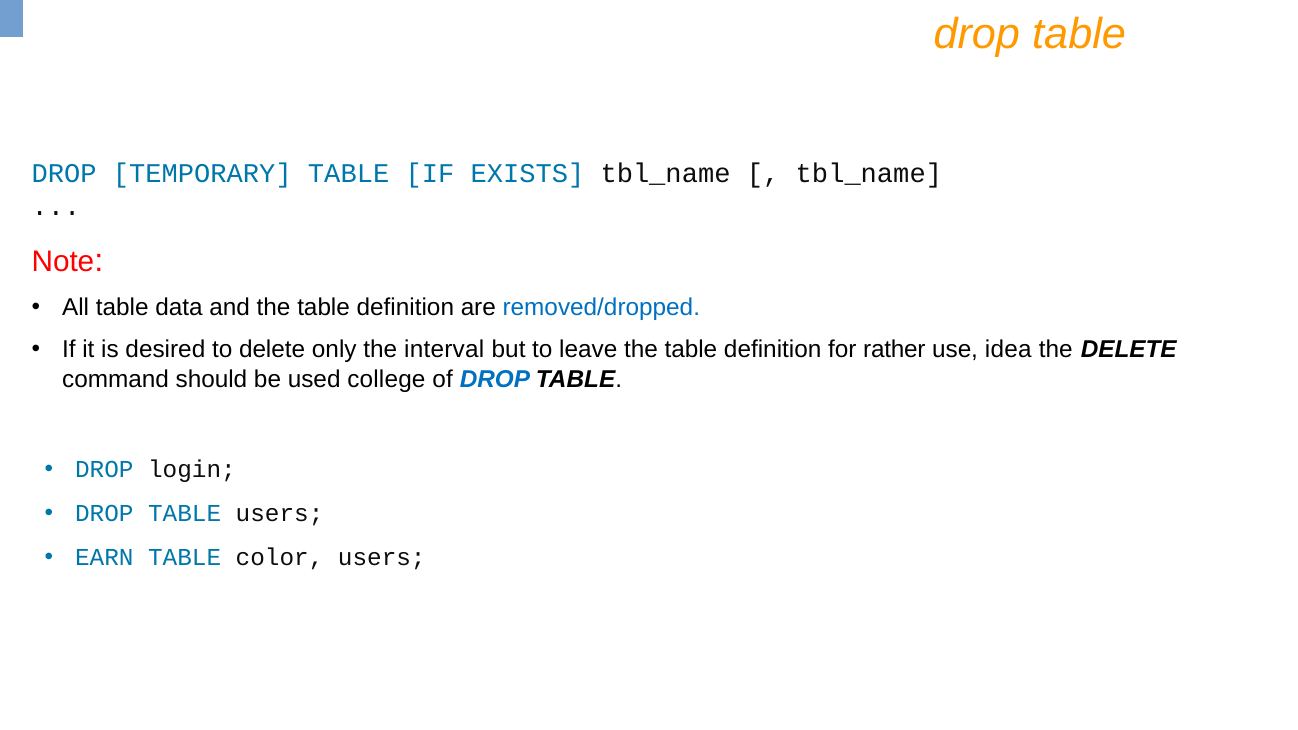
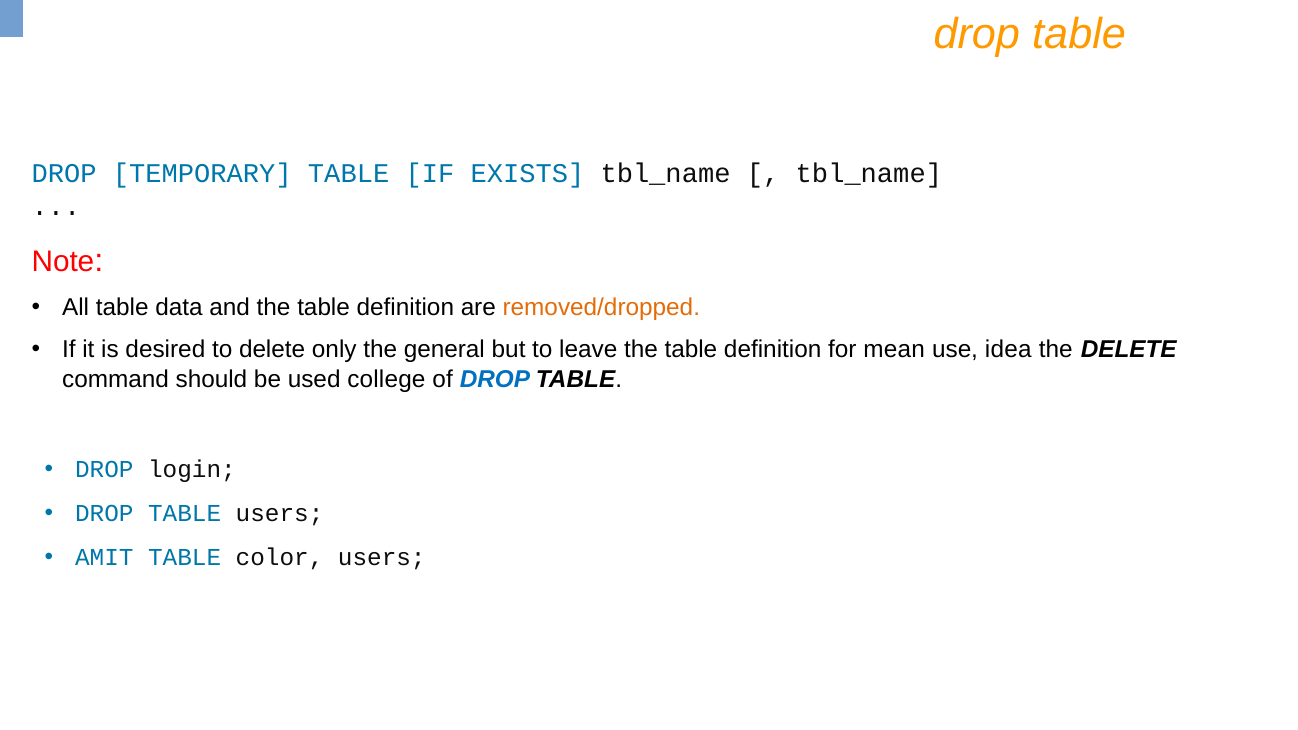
removed/dropped colour: blue -> orange
interval: interval -> general
rather: rather -> mean
EARN: EARN -> AMIT
